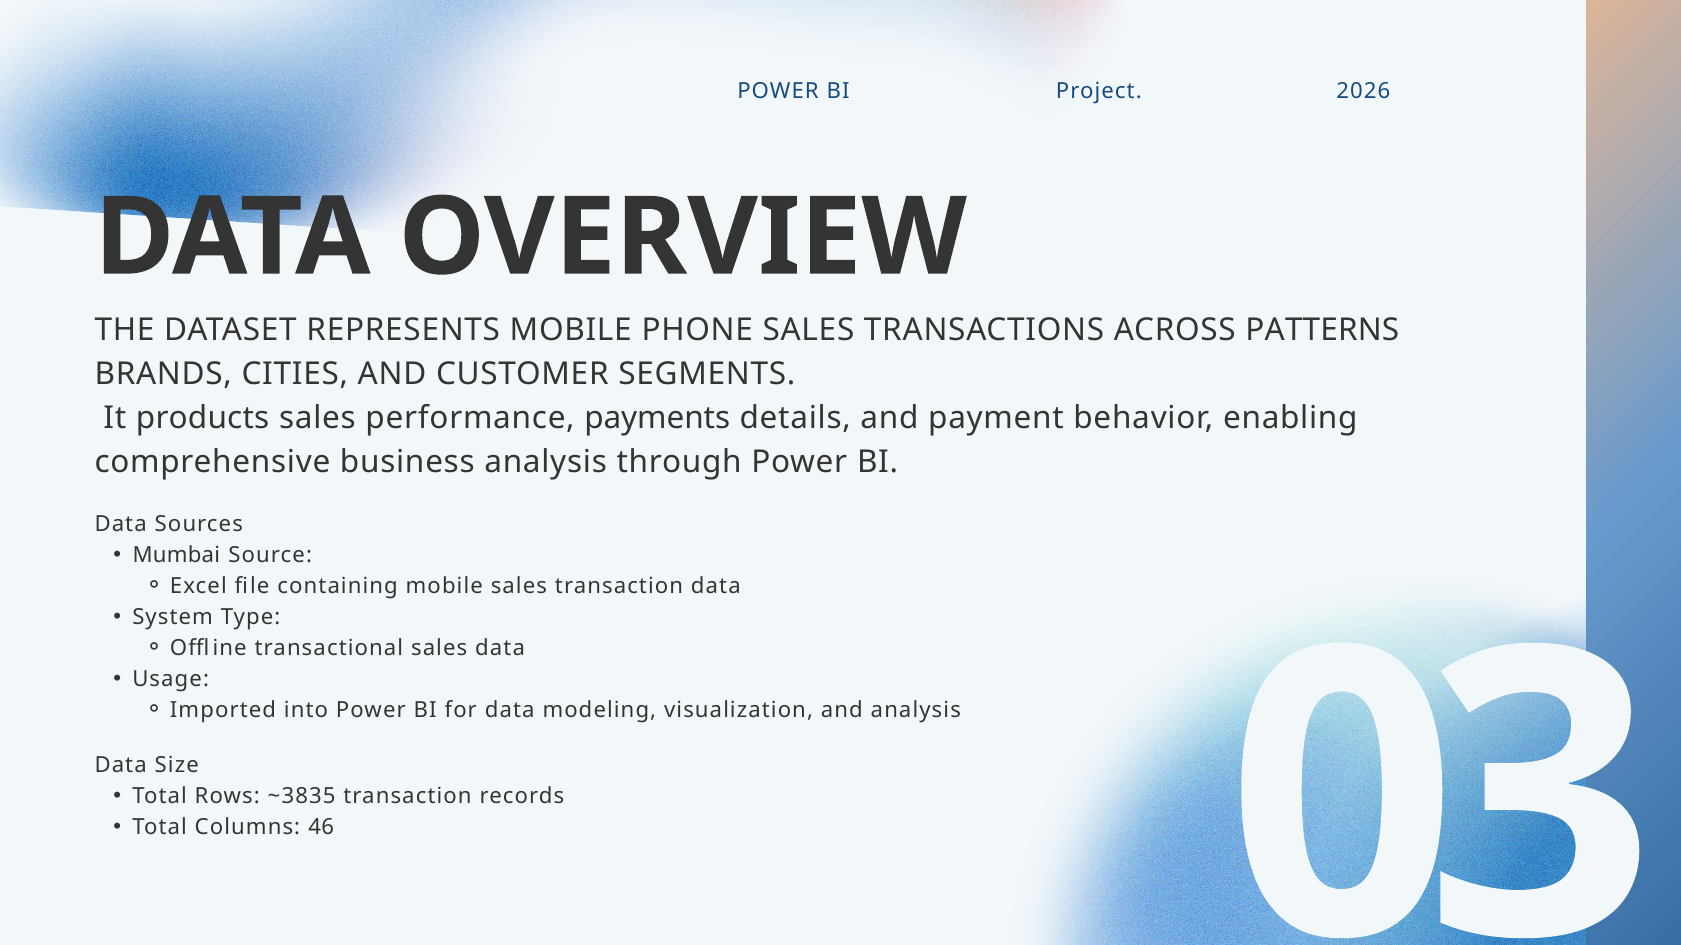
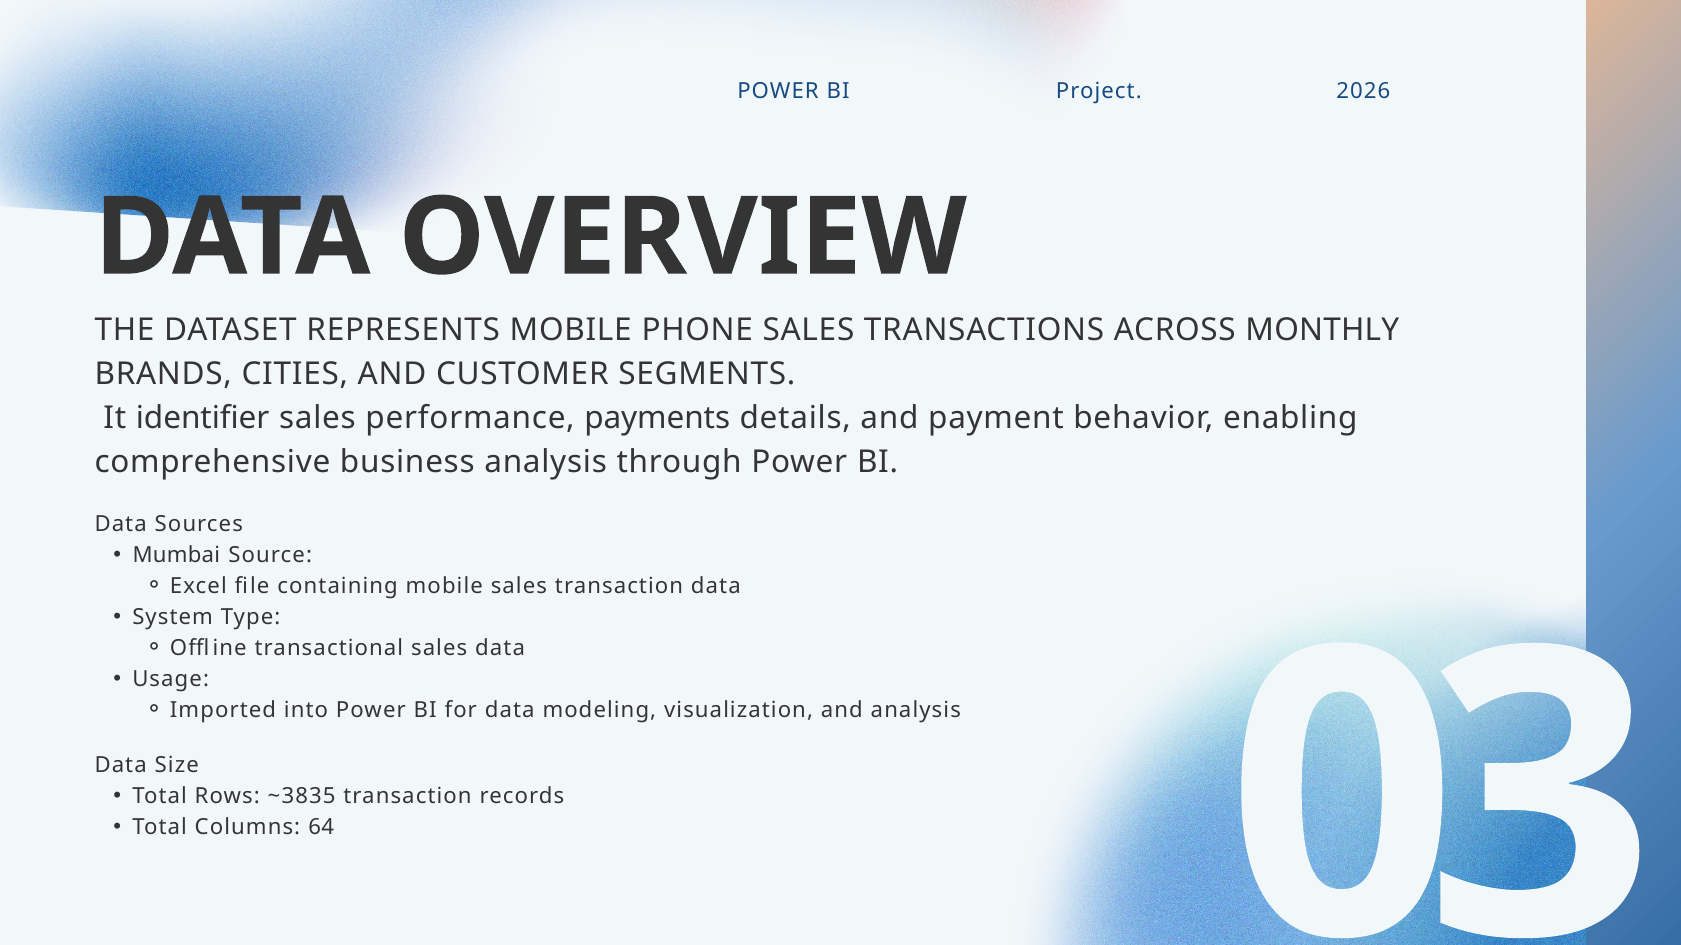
PATTERNS: PATTERNS -> MONTHLY
products: products -> identifier
46: 46 -> 64
